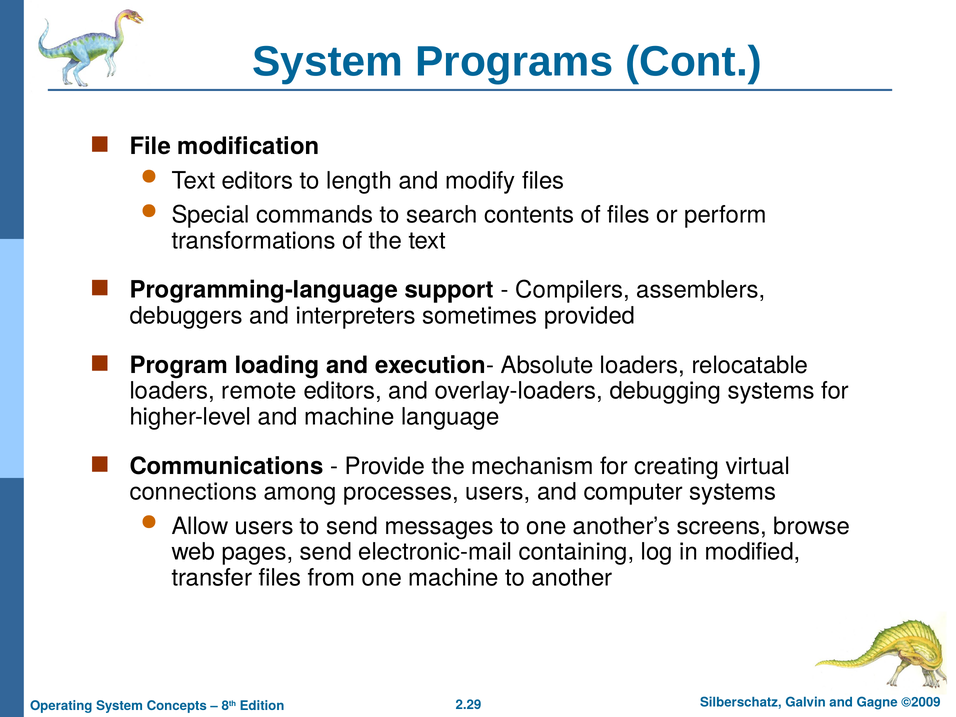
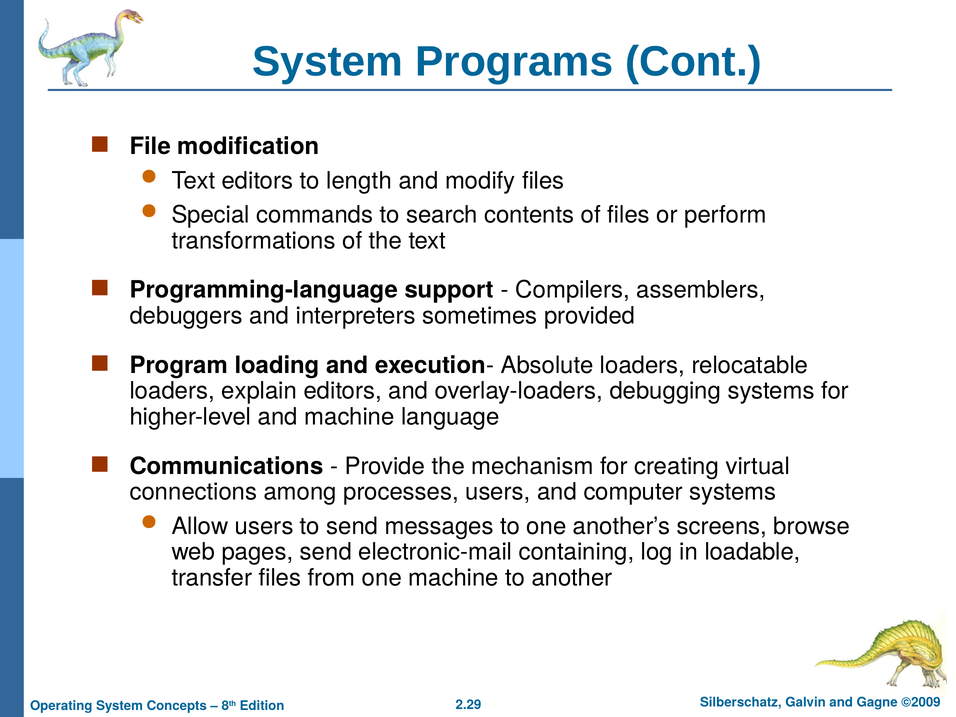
remote: remote -> explain
modified: modified -> loadable
